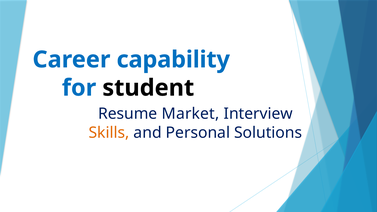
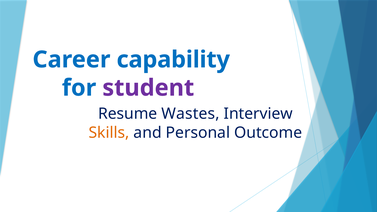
student colour: black -> purple
Market: Market -> Wastes
Solutions: Solutions -> Outcome
